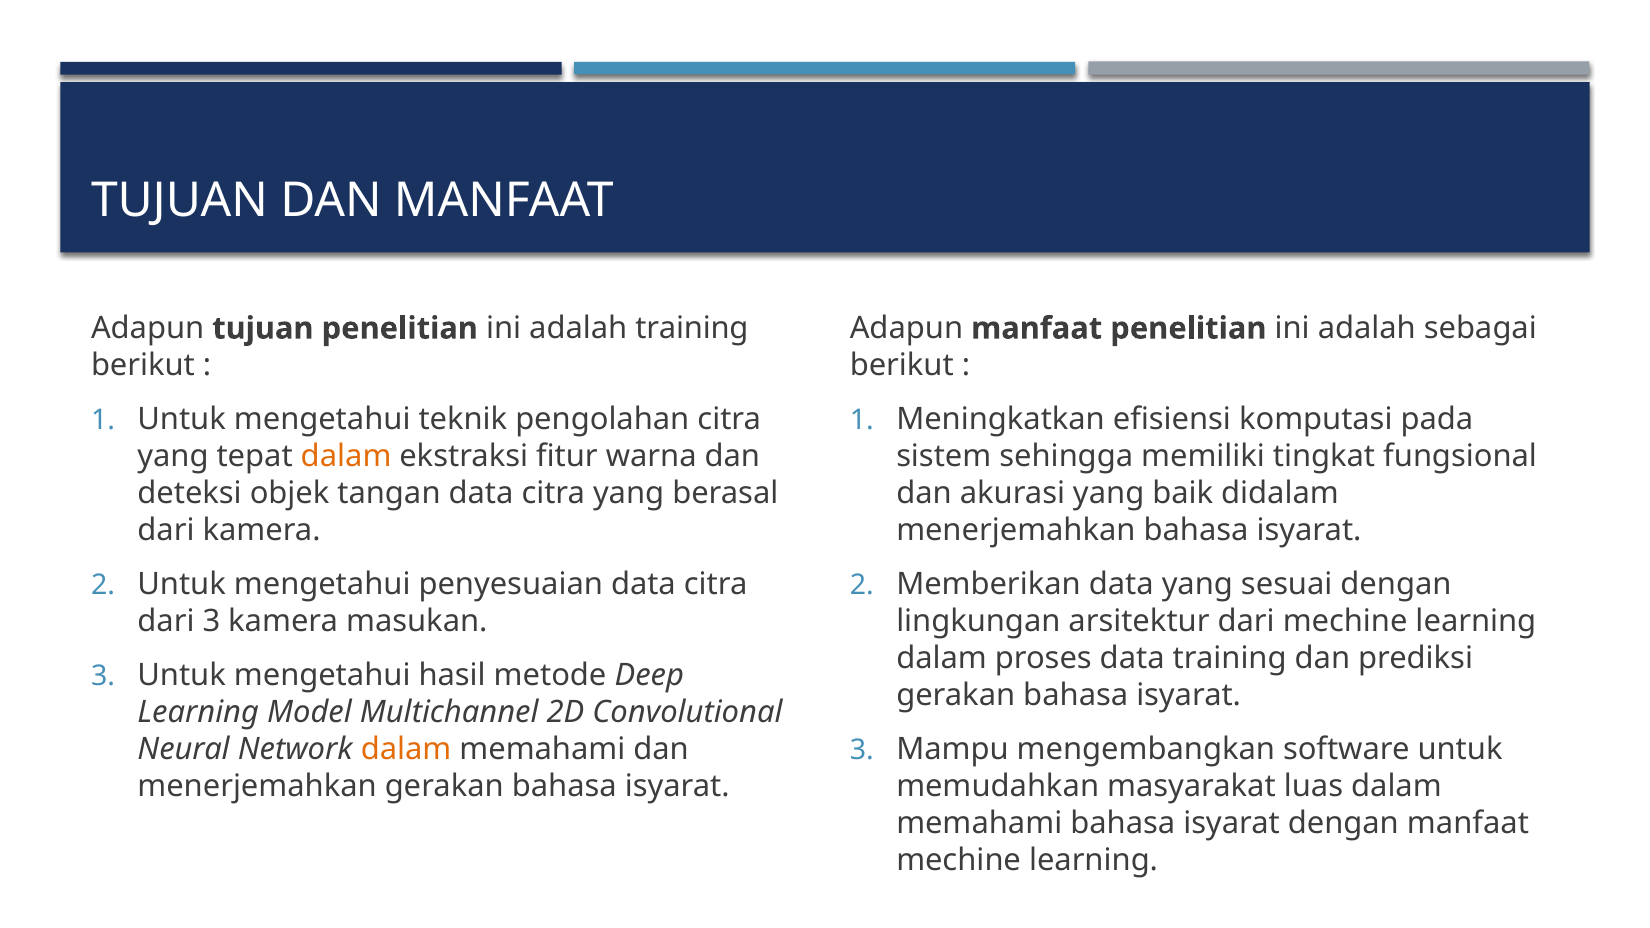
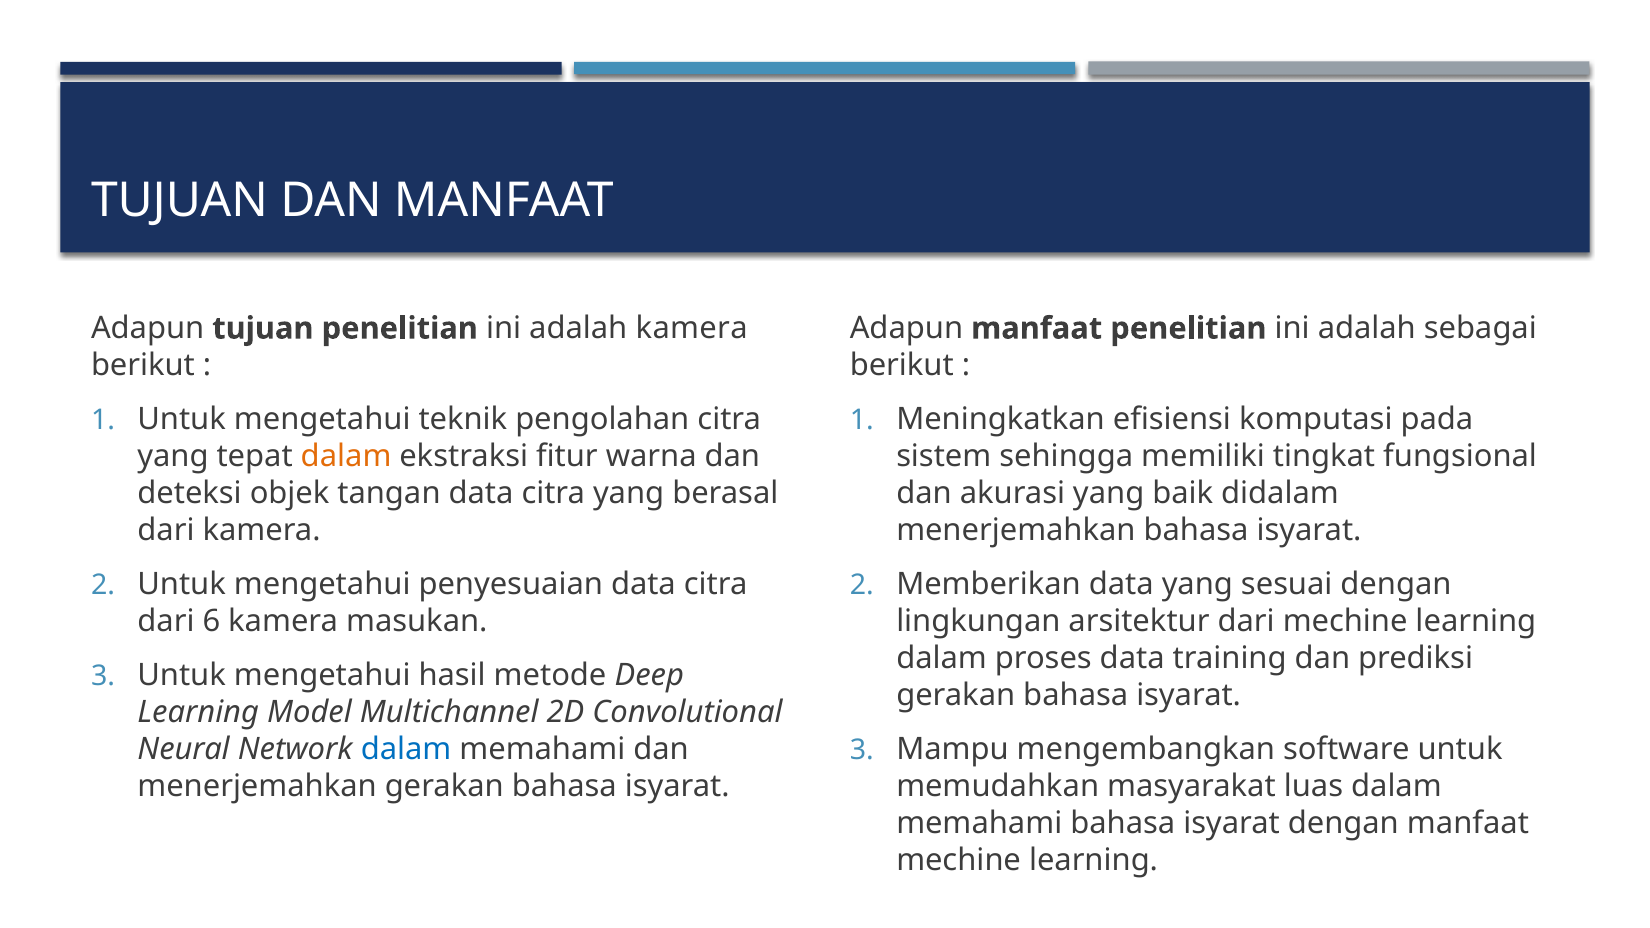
adalah training: training -> kamera
dari 3: 3 -> 6
dalam at (406, 749) colour: orange -> blue
